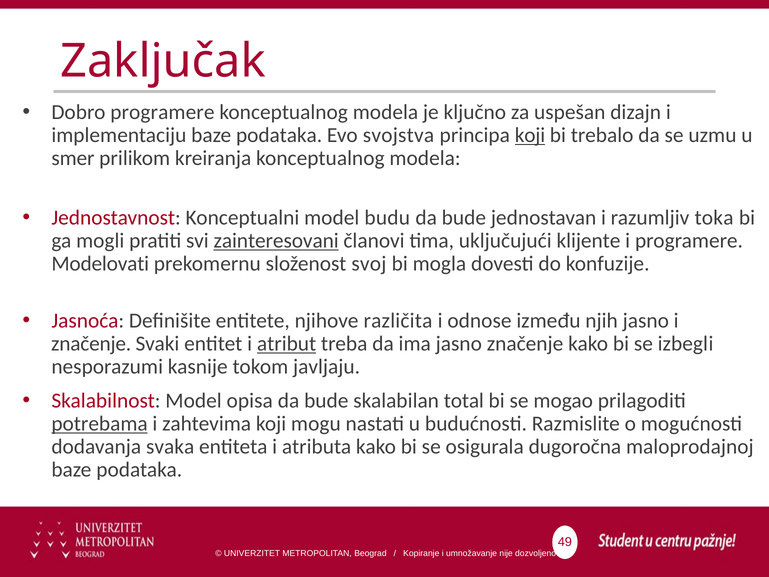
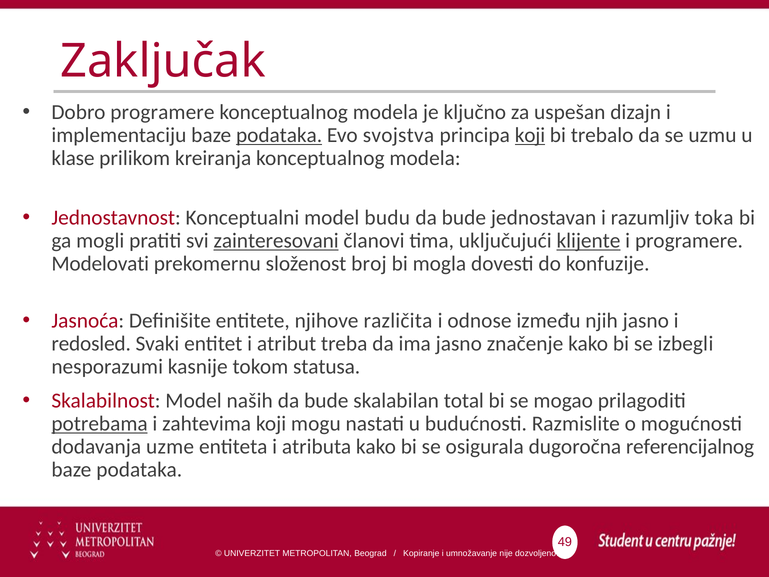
podataka at (279, 135) underline: none -> present
smer: smer -> klase
klijente underline: none -> present
svoj: svoj -> broj
značenje at (91, 344): značenje -> redosled
atribut underline: present -> none
javljaju: javljaju -> statusa
opisa: opisa -> naših
svaka: svaka -> uzme
maloprodajnoj: maloprodajnoj -> referencijalnog
